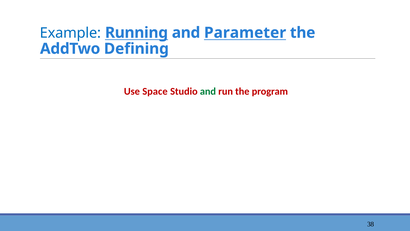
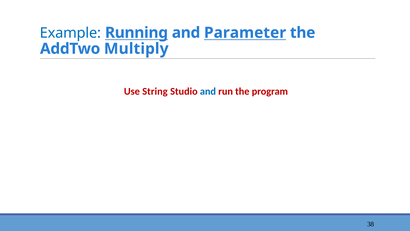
Defining: Defining -> Multiply
Space: Space -> String
and at (208, 91) colour: green -> blue
